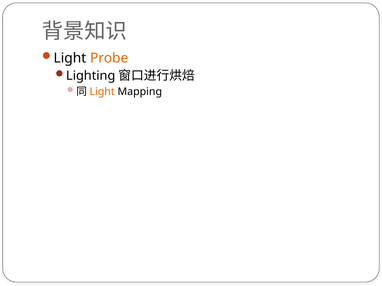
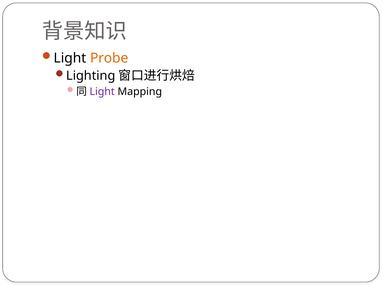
Light at (102, 92) colour: orange -> purple
